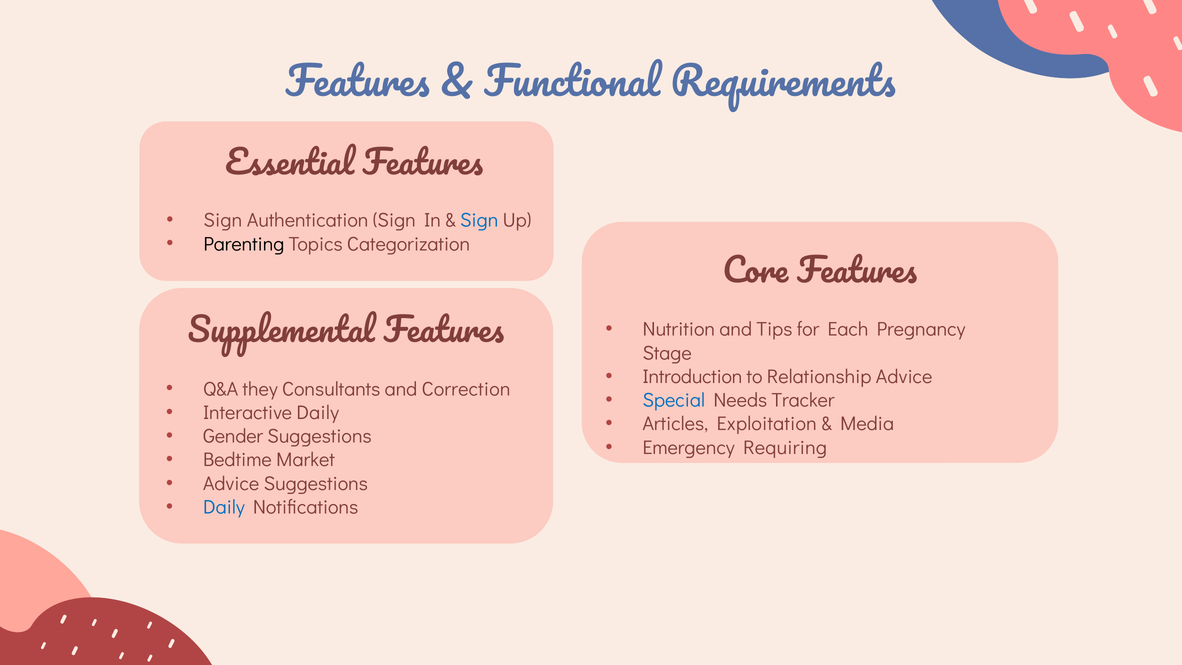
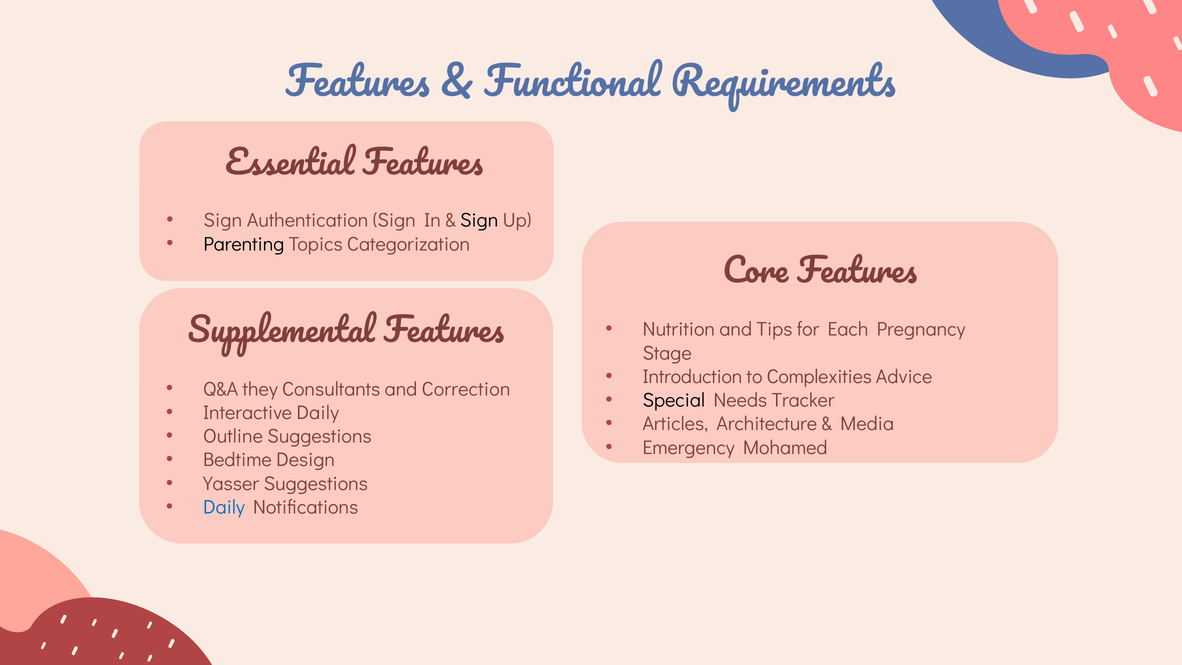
Sign at (479, 220) colour: blue -> black
Relationship: Relationship -> Complexities
Special colour: blue -> black
Exploitation: Exploitation -> Architecture
Gender: Gender -> Outline
Requiring: Requiring -> Mohamed
Market: Market -> Design
Advice at (231, 484): Advice -> Yasser
